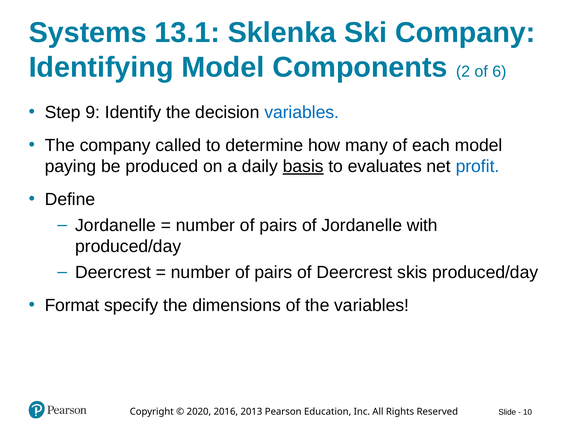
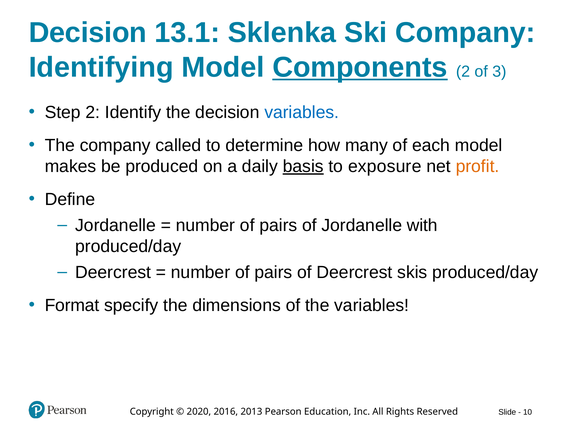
Systems at (88, 33): Systems -> Decision
Components underline: none -> present
6: 6 -> 3
Step 9: 9 -> 2
paying: paying -> makes
evaluates: evaluates -> exposure
profit colour: blue -> orange
